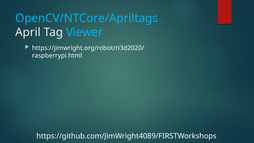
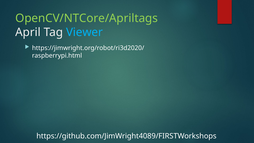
OpenCV/NTCore/Apriltags colour: light blue -> light green
